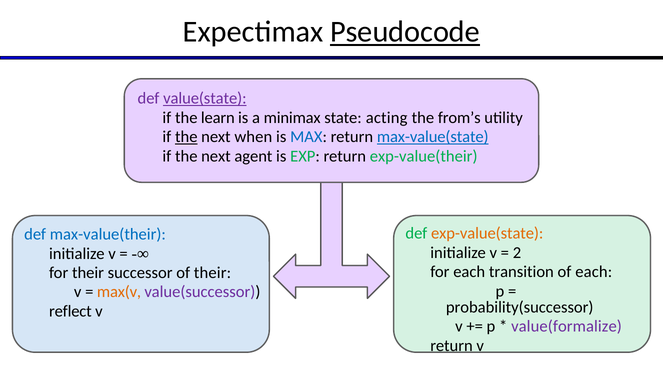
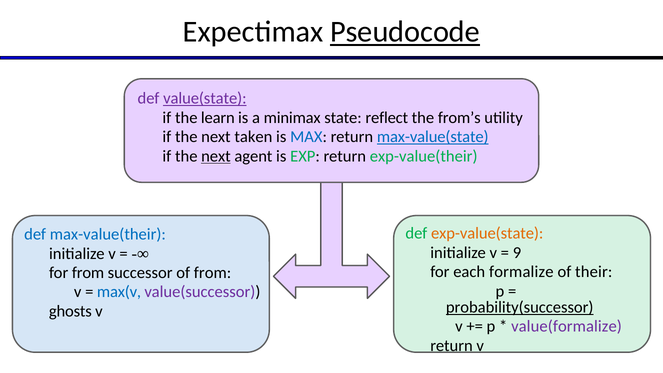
acting: acting -> reflect
the at (186, 137) underline: present -> none
when: when -> taken
next at (216, 156) underline: none -> present
2: 2 -> 9
transition: transition -> formalize
of each: each -> their
for their: their -> from
of their: their -> from
max(v colour: orange -> blue
probability(successor underline: none -> present
reflect: reflect -> ghosts
